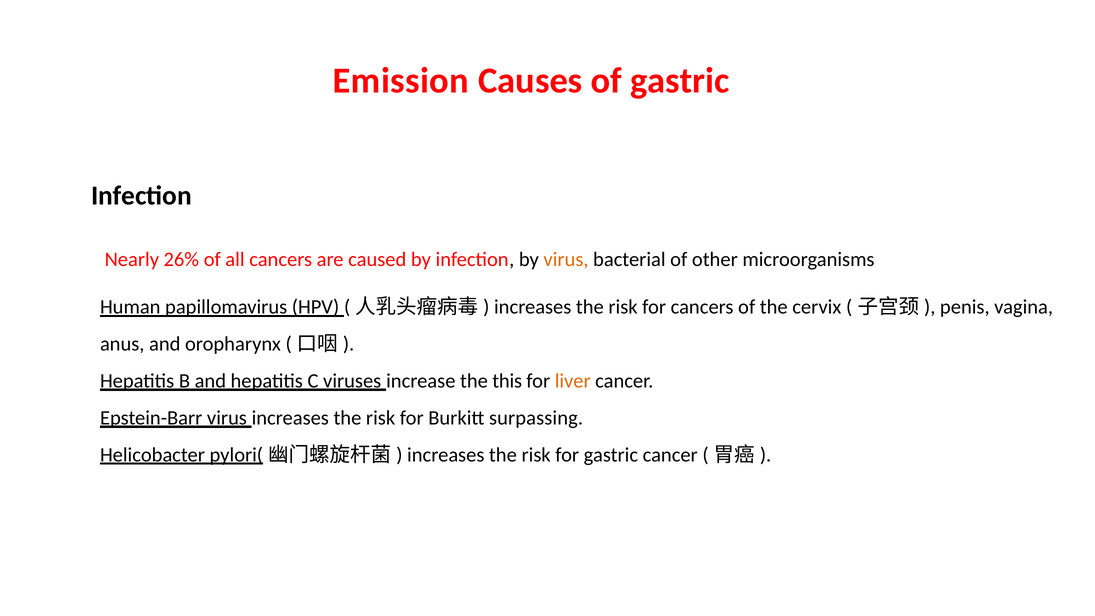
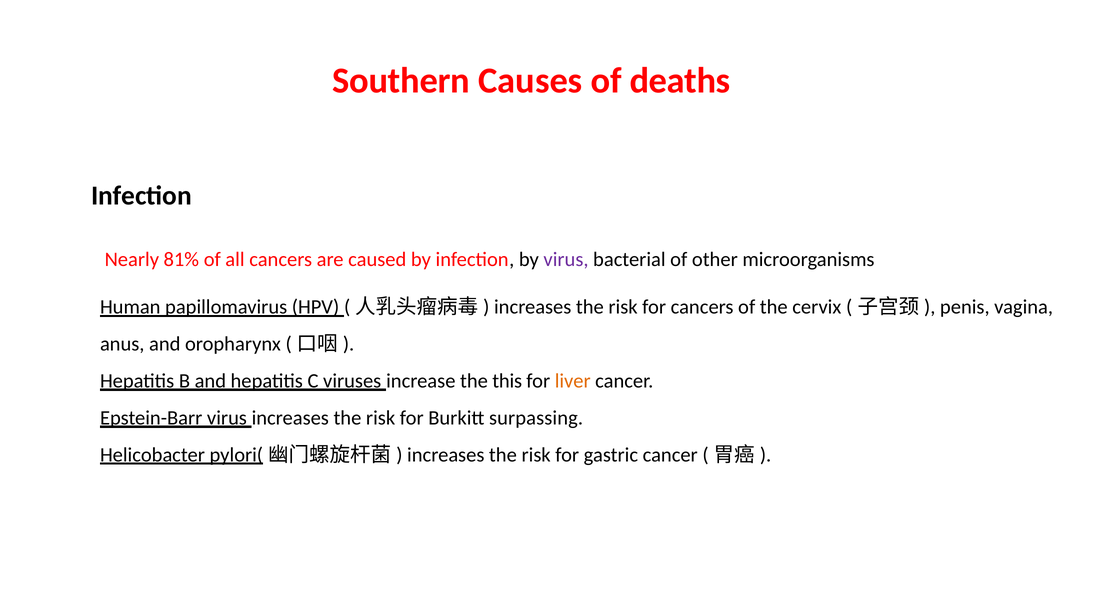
Emission: Emission -> Southern
of gastric: gastric -> deaths
26%: 26% -> 81%
virus at (566, 259) colour: orange -> purple
